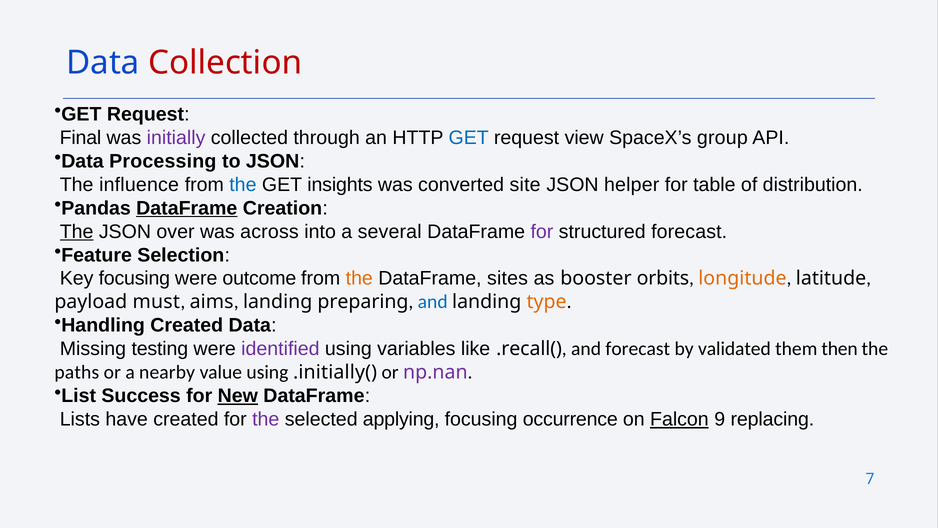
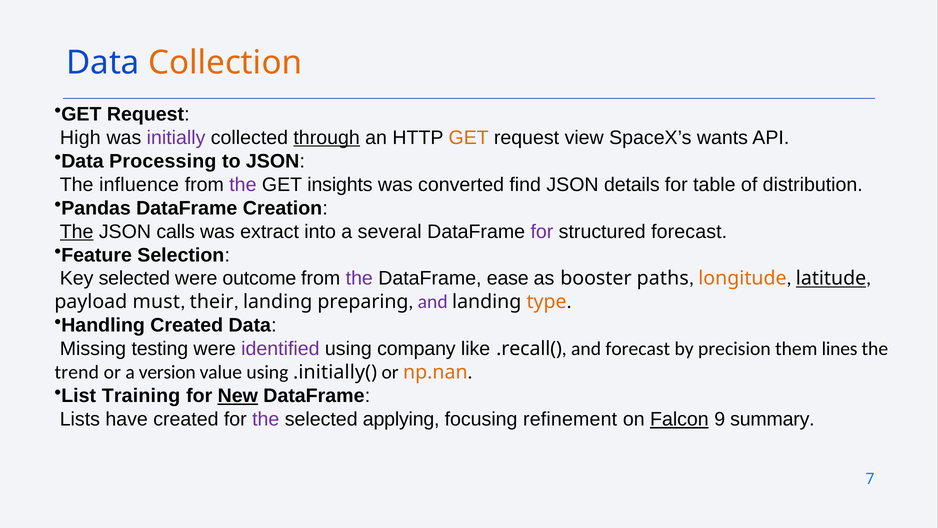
Collection colour: red -> orange
Final: Final -> High
through underline: none -> present
GET at (469, 138) colour: blue -> orange
group: group -> wants
the at (243, 184) colour: blue -> purple
site: site -> find
helper: helper -> details
DataFrame at (187, 208) underline: present -> none
over: over -> calls
across: across -> extract
Key focusing: focusing -> selected
the at (359, 278) colour: orange -> purple
sites: sites -> ease
orbits: orbits -> paths
latitude underline: none -> present
aims: aims -> their
and at (433, 302) colour: blue -> purple
variables: variables -> company
validated: validated -> precision
then: then -> lines
paths: paths -> trend
nearby: nearby -> version
np.nan colour: purple -> orange
Success: Success -> Training
occurrence: occurrence -> refinement
replacing: replacing -> summary
